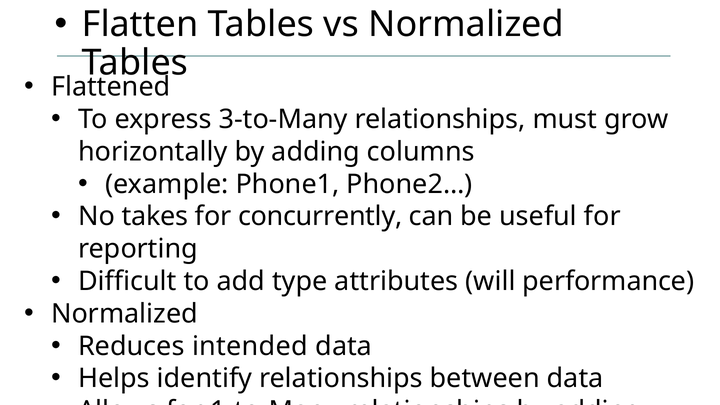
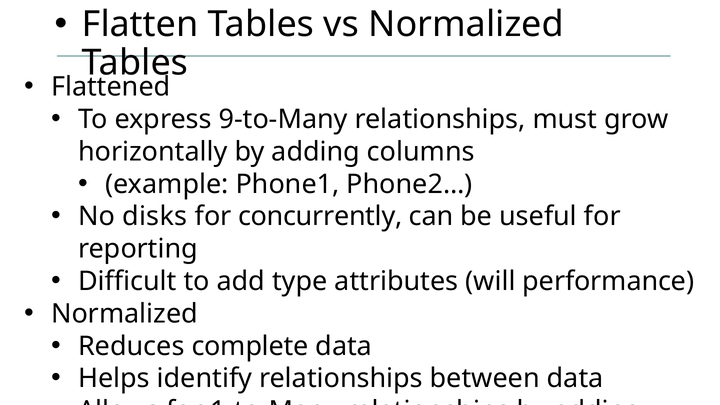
3-to-Many: 3-to-Many -> 9-to-Many
takes: takes -> disks
intended: intended -> complete
